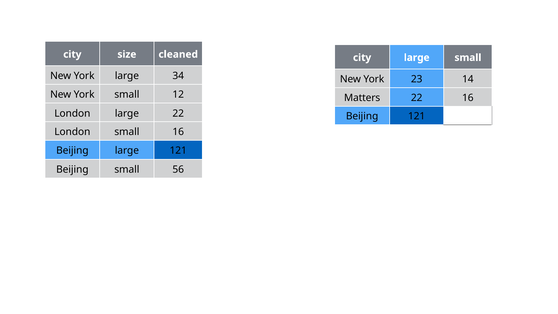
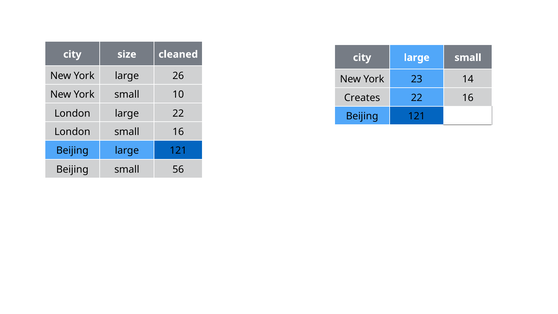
34: 34 -> 26
12: 12 -> 10
Matters: Matters -> Creates
